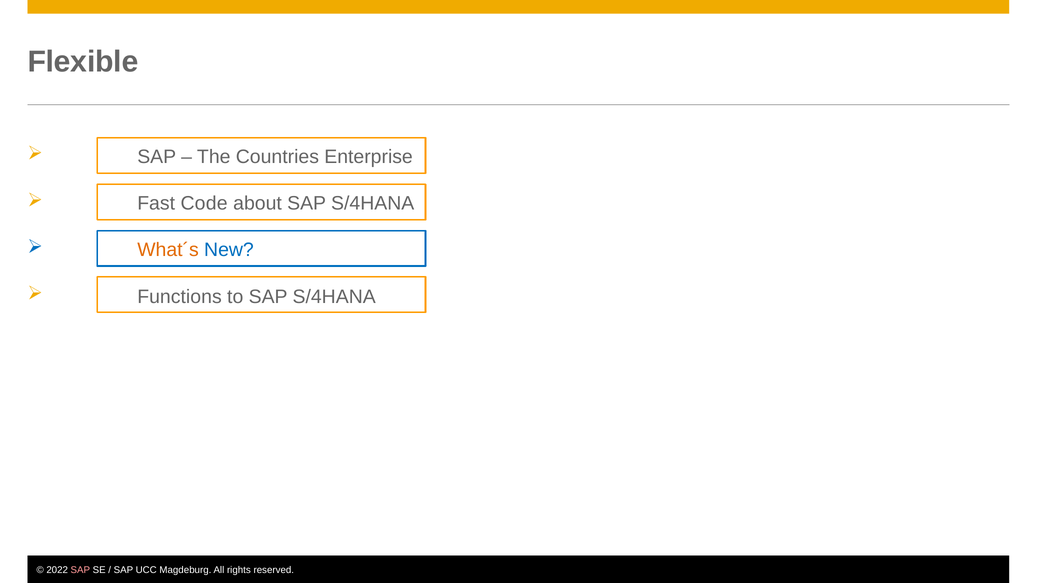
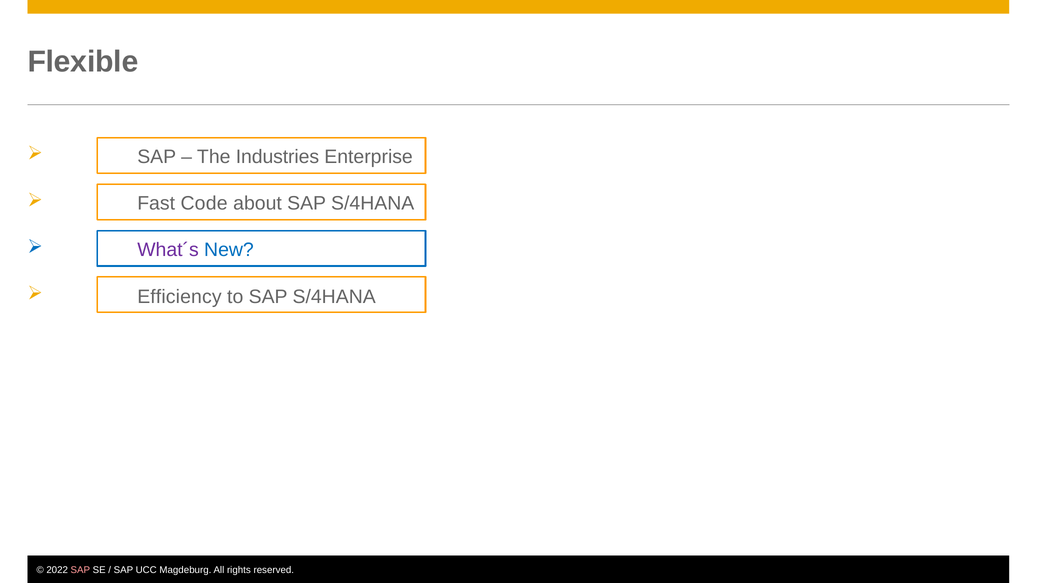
Countries: Countries -> Industries
What´s colour: orange -> purple
Functions: Functions -> Efficiency
